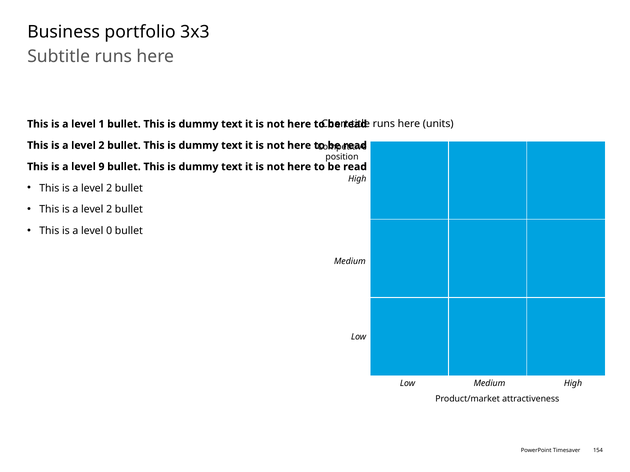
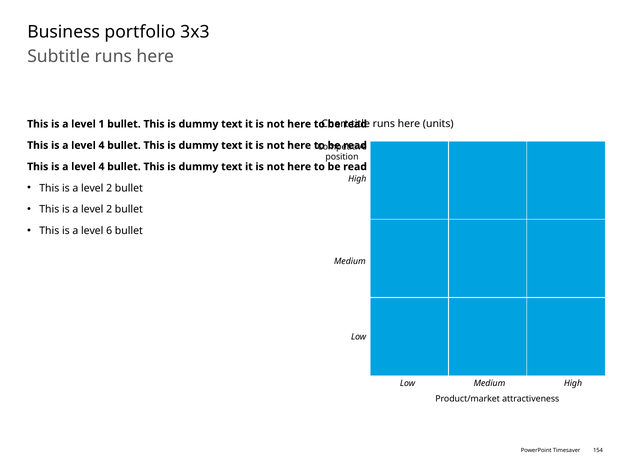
2 at (101, 146): 2 -> 4
9 at (101, 167): 9 -> 4
0: 0 -> 6
